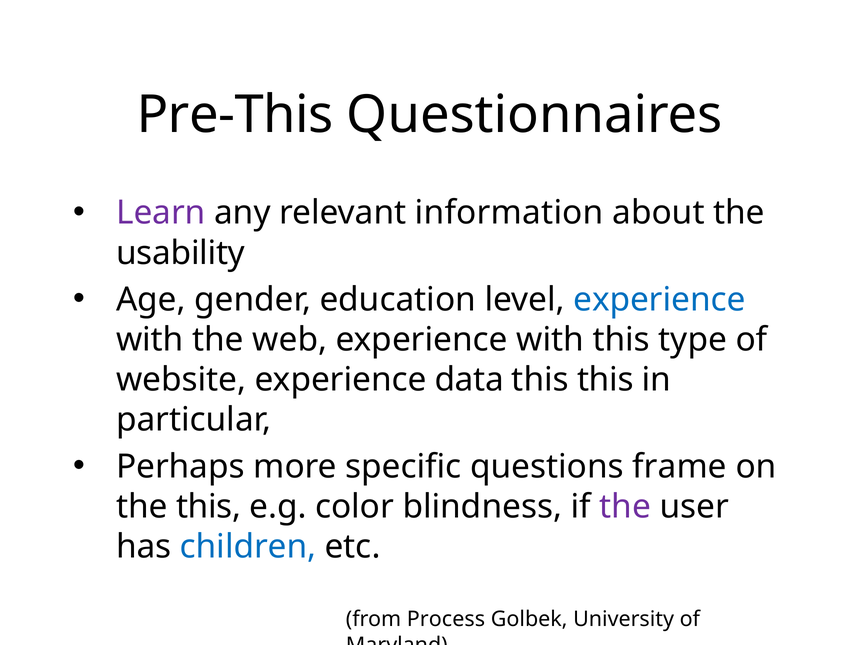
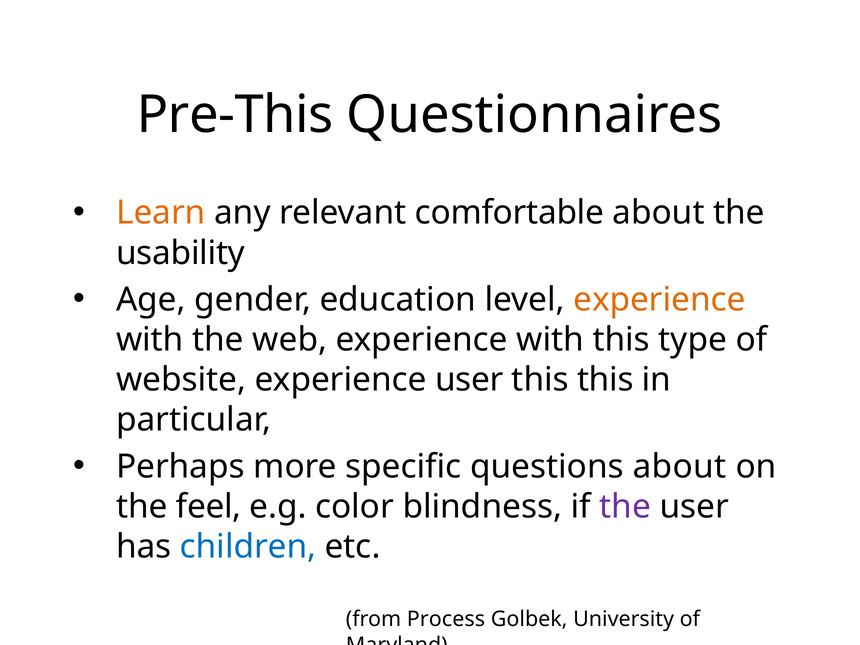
Learn colour: purple -> orange
information: information -> comfortable
experience at (659, 300) colour: blue -> orange
experience data: data -> user
questions frame: frame -> about
the this: this -> feel
